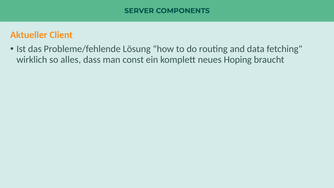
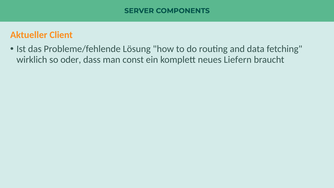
alles: alles -> oder
Hoping: Hoping -> Liefern
